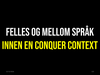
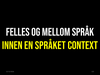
CONQUER: CONQUER -> SPRÅKET
